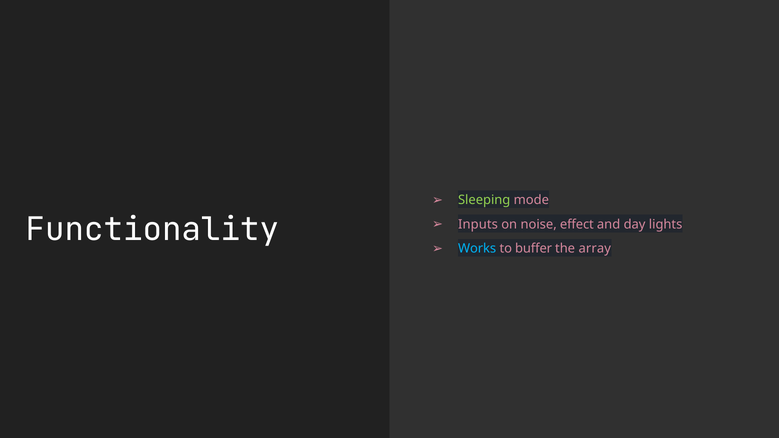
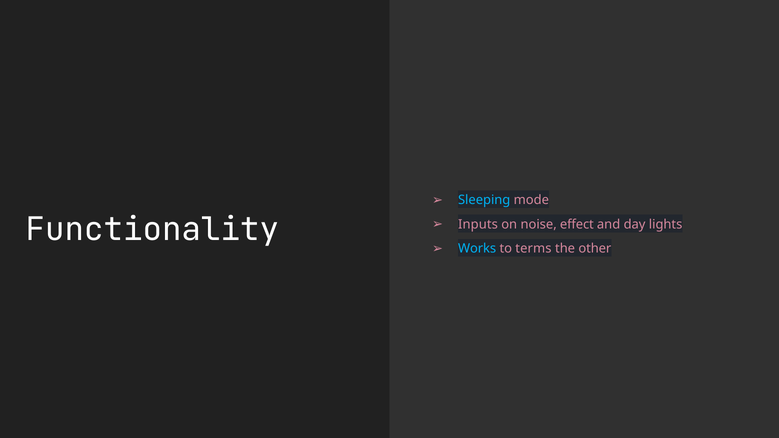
Sleeping colour: light green -> light blue
buffer: buffer -> terms
array: array -> other
